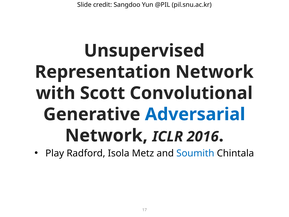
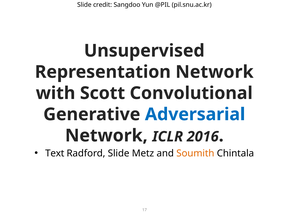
Play: Play -> Text
Radford Isola: Isola -> Slide
Soumith colour: blue -> orange
